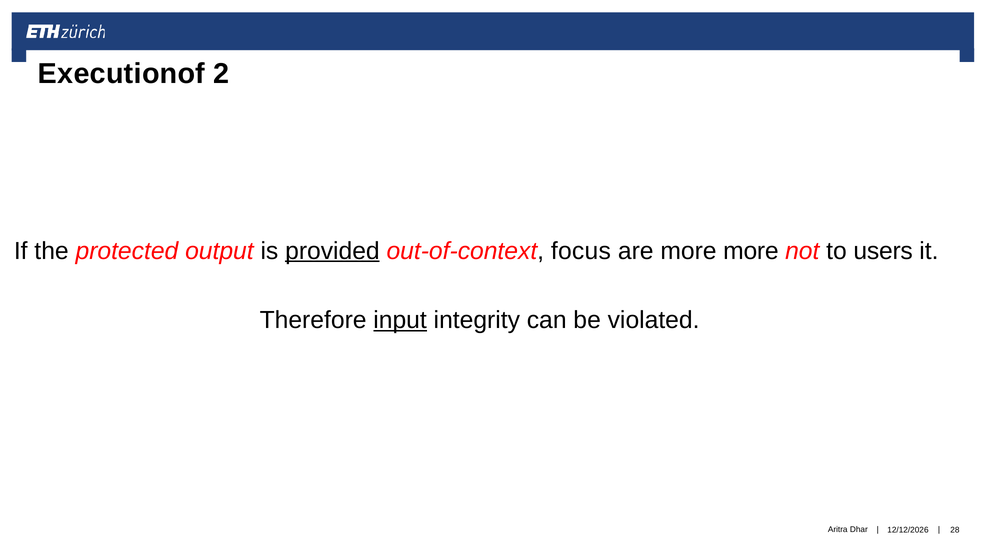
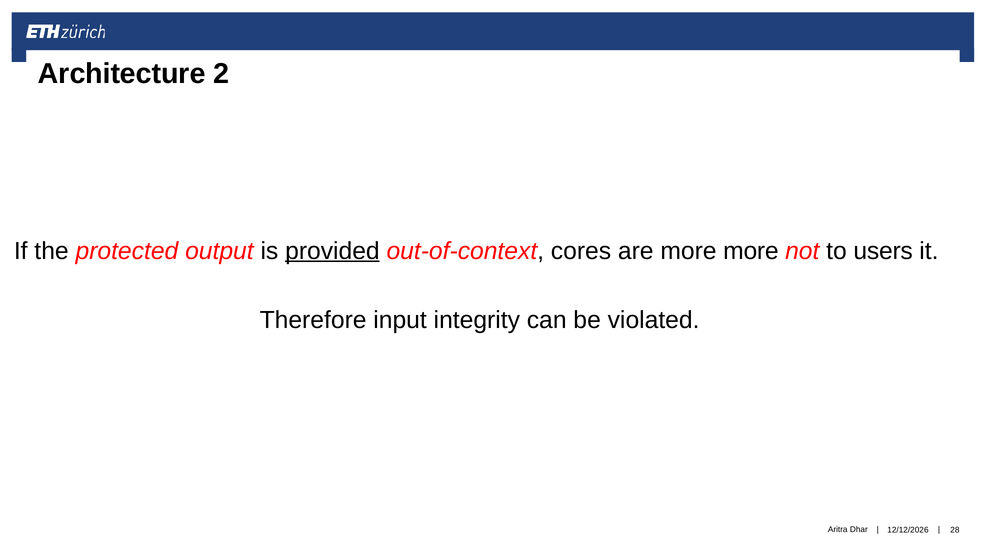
Executionof: Executionof -> Architecture
focus: focus -> cores
input underline: present -> none
